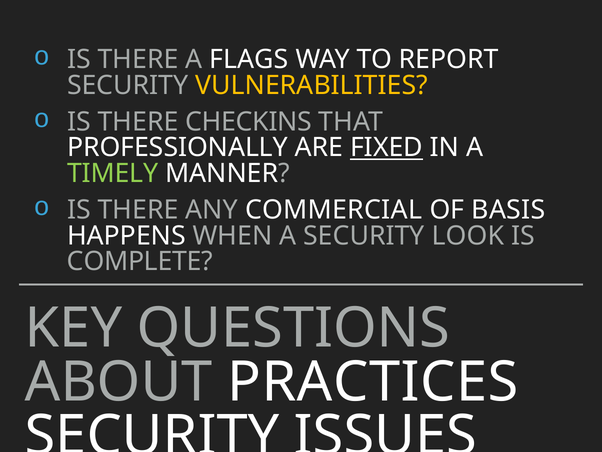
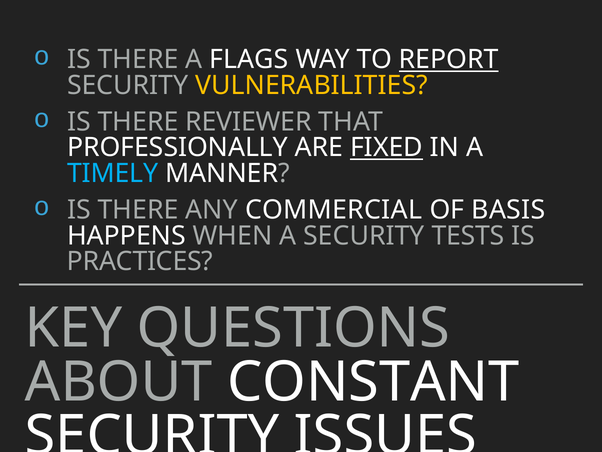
REPORT underline: none -> present
CHECKINS: CHECKINS -> REVIEWER
TIMELY colour: light green -> light blue
LOOK: LOOK -> TESTS
COMPLETE: COMPLETE -> PRACTICES
PRACTICES: PRACTICES -> CONSTANT
